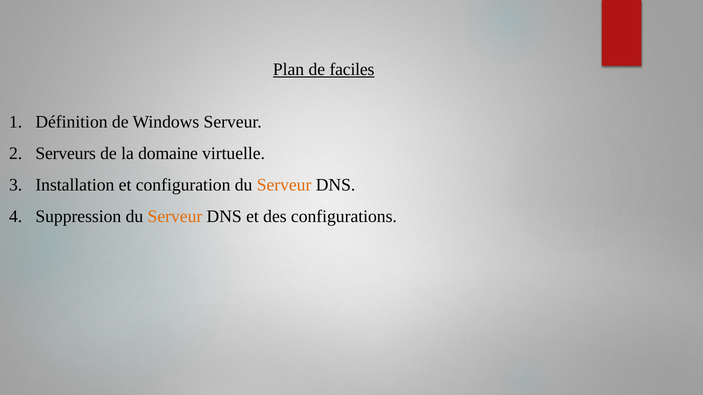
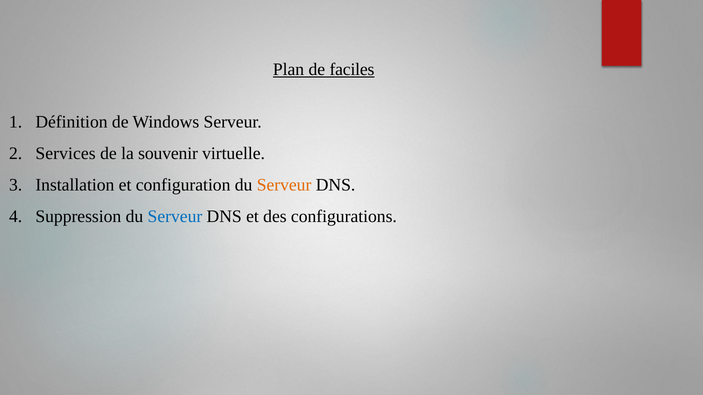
Serveurs: Serveurs -> Services
domaine: domaine -> souvenir
Serveur at (175, 217) colour: orange -> blue
